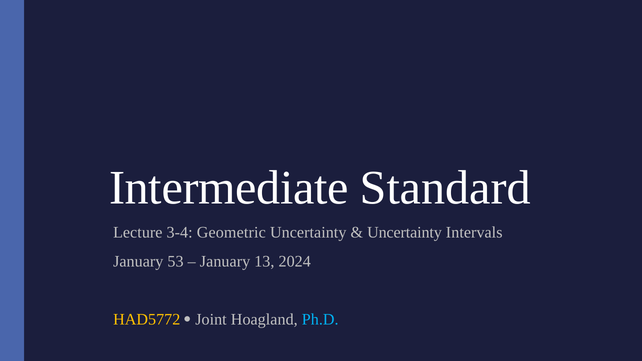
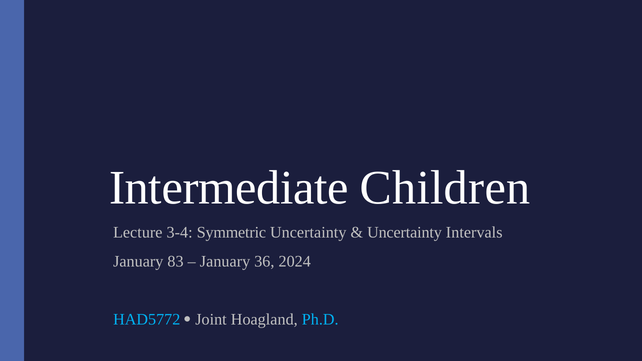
Standard: Standard -> Children
Geometric: Geometric -> Symmetric
53: 53 -> 83
13: 13 -> 36
HAD5772 colour: yellow -> light blue
